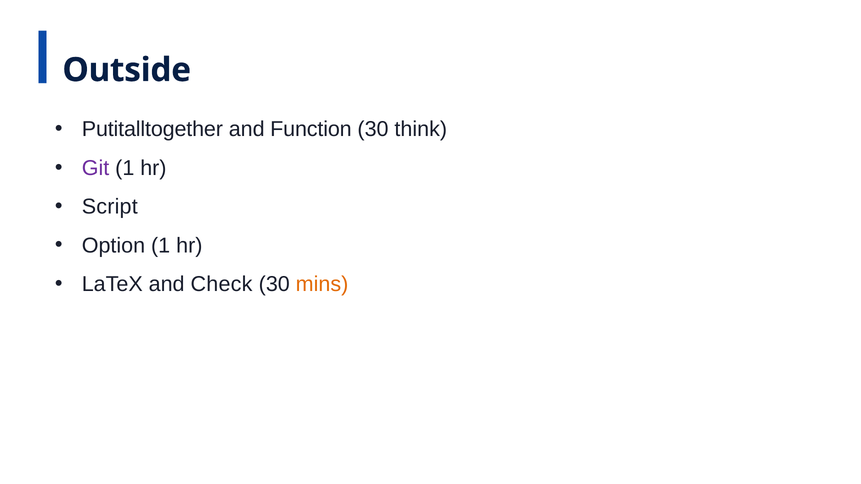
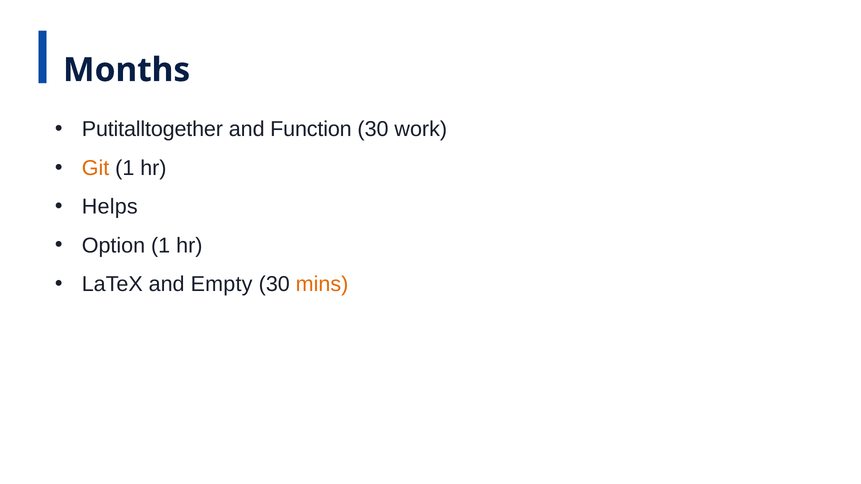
Outside: Outside -> Months
think: think -> work
Git colour: purple -> orange
Script: Script -> Helps
Check: Check -> Empty
